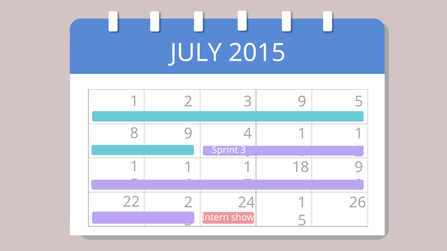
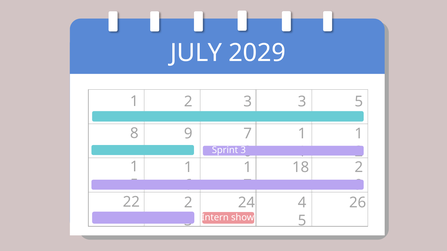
2015: 2015 -> 2029
3 9: 9 -> 3
9 4: 4 -> 7
18 9: 9 -> 2
24 1: 1 -> 4
